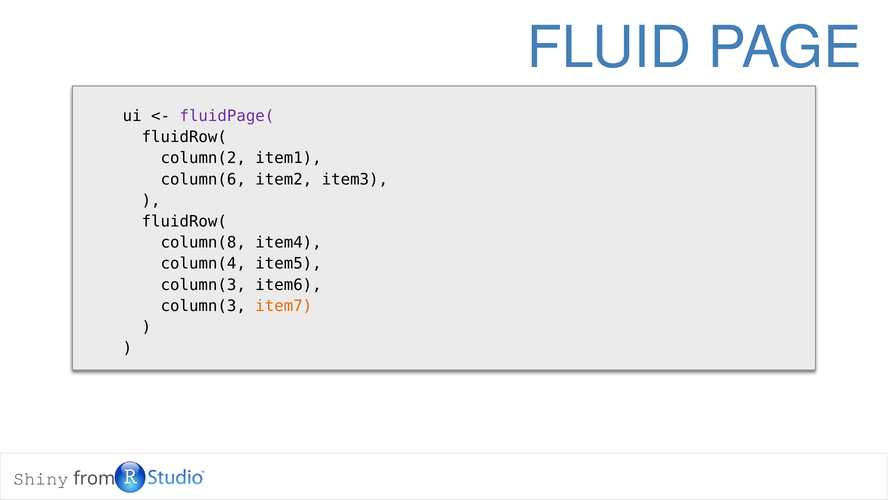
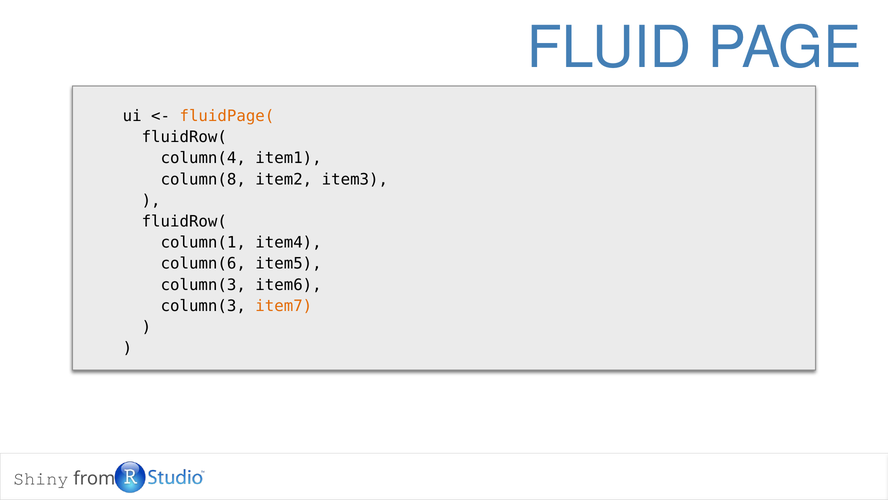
fluidPage( colour: purple -> orange
column(2: column(2 -> column(4
column(6: column(6 -> column(8
column(8: column(8 -> column(1
column(4: column(4 -> column(6
